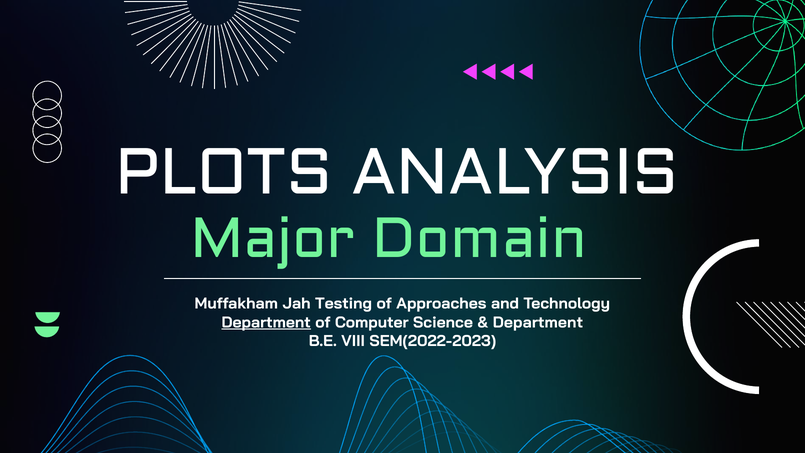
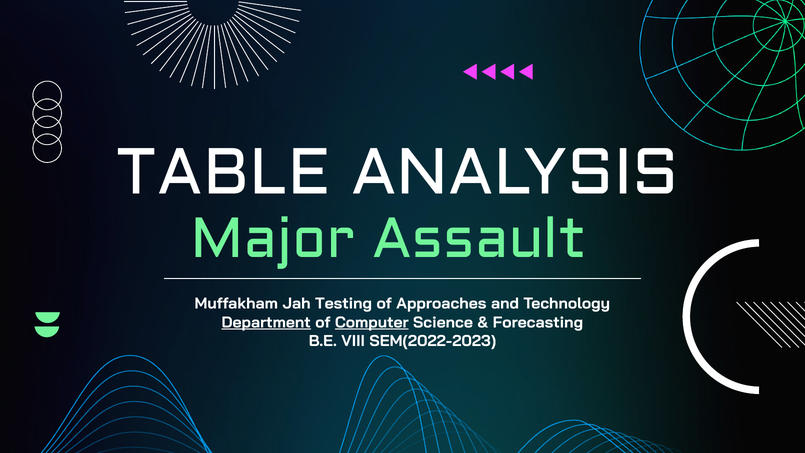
PLOTS: PLOTS -> TABLE
Domain: Domain -> Assault
Computer underline: none -> present
Department at (538, 322): Department -> Forecasting
